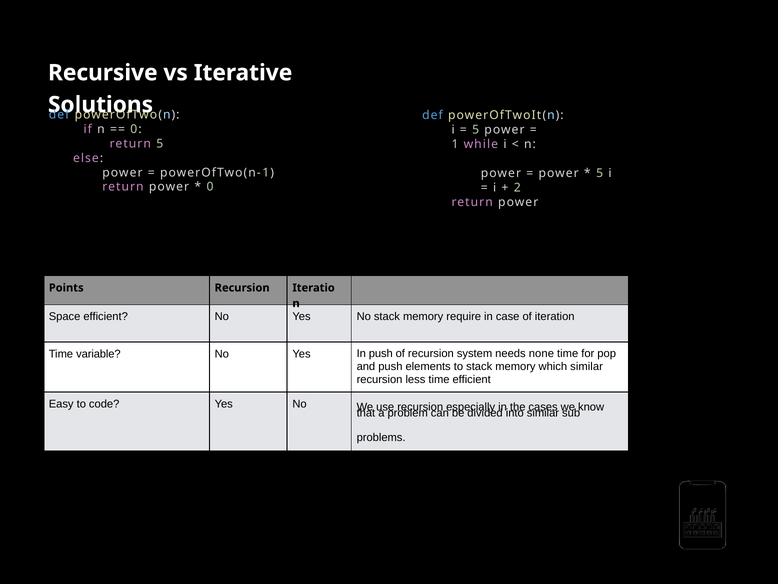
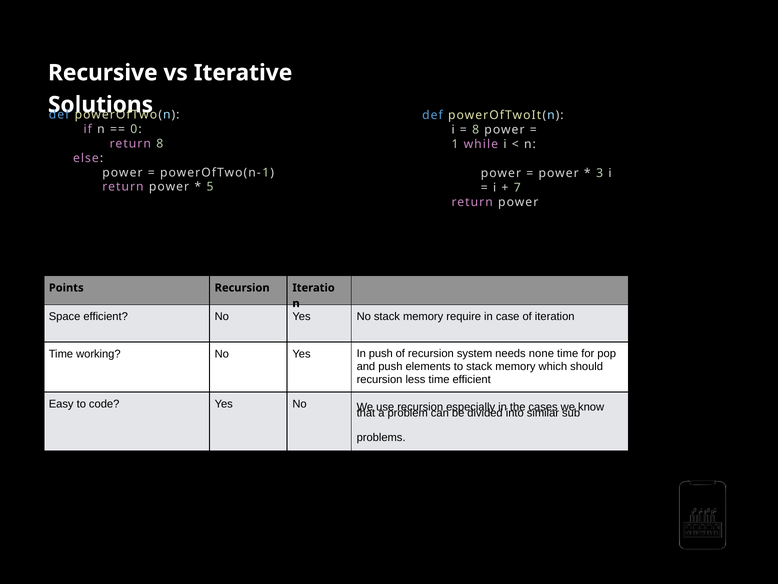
5 at (476, 130): 5 -> 8
return 5: 5 -> 8
5 at (600, 173): 5 -> 3
0 at (210, 187): 0 -> 5
2: 2 -> 7
variable: variable -> working
which similar: similar -> should
